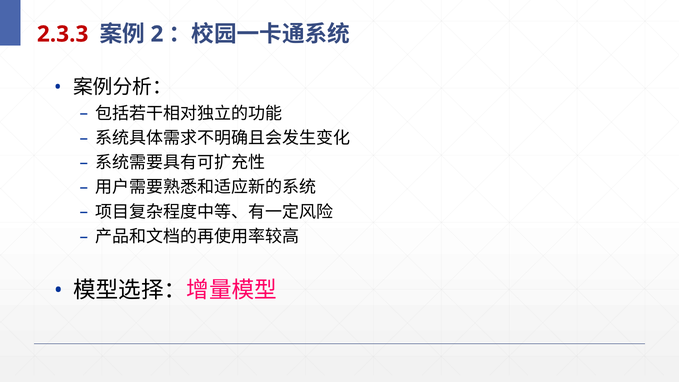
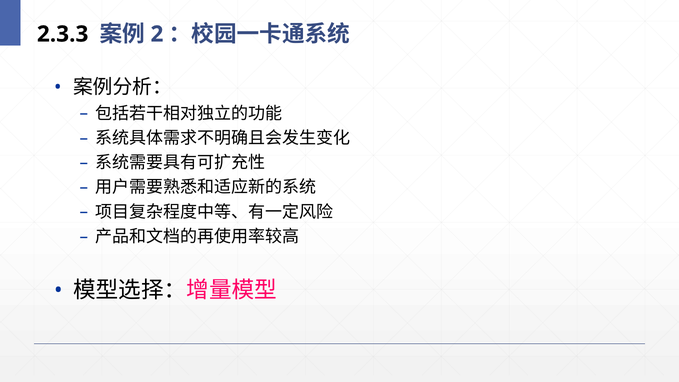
2.3.3 colour: red -> black
